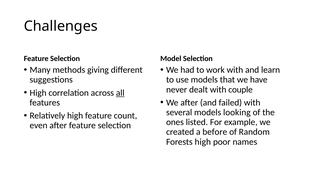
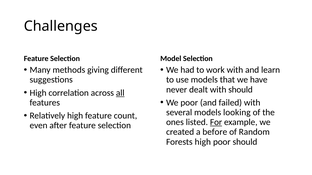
with couple: couple -> should
We after: after -> poor
For underline: none -> present
poor names: names -> should
